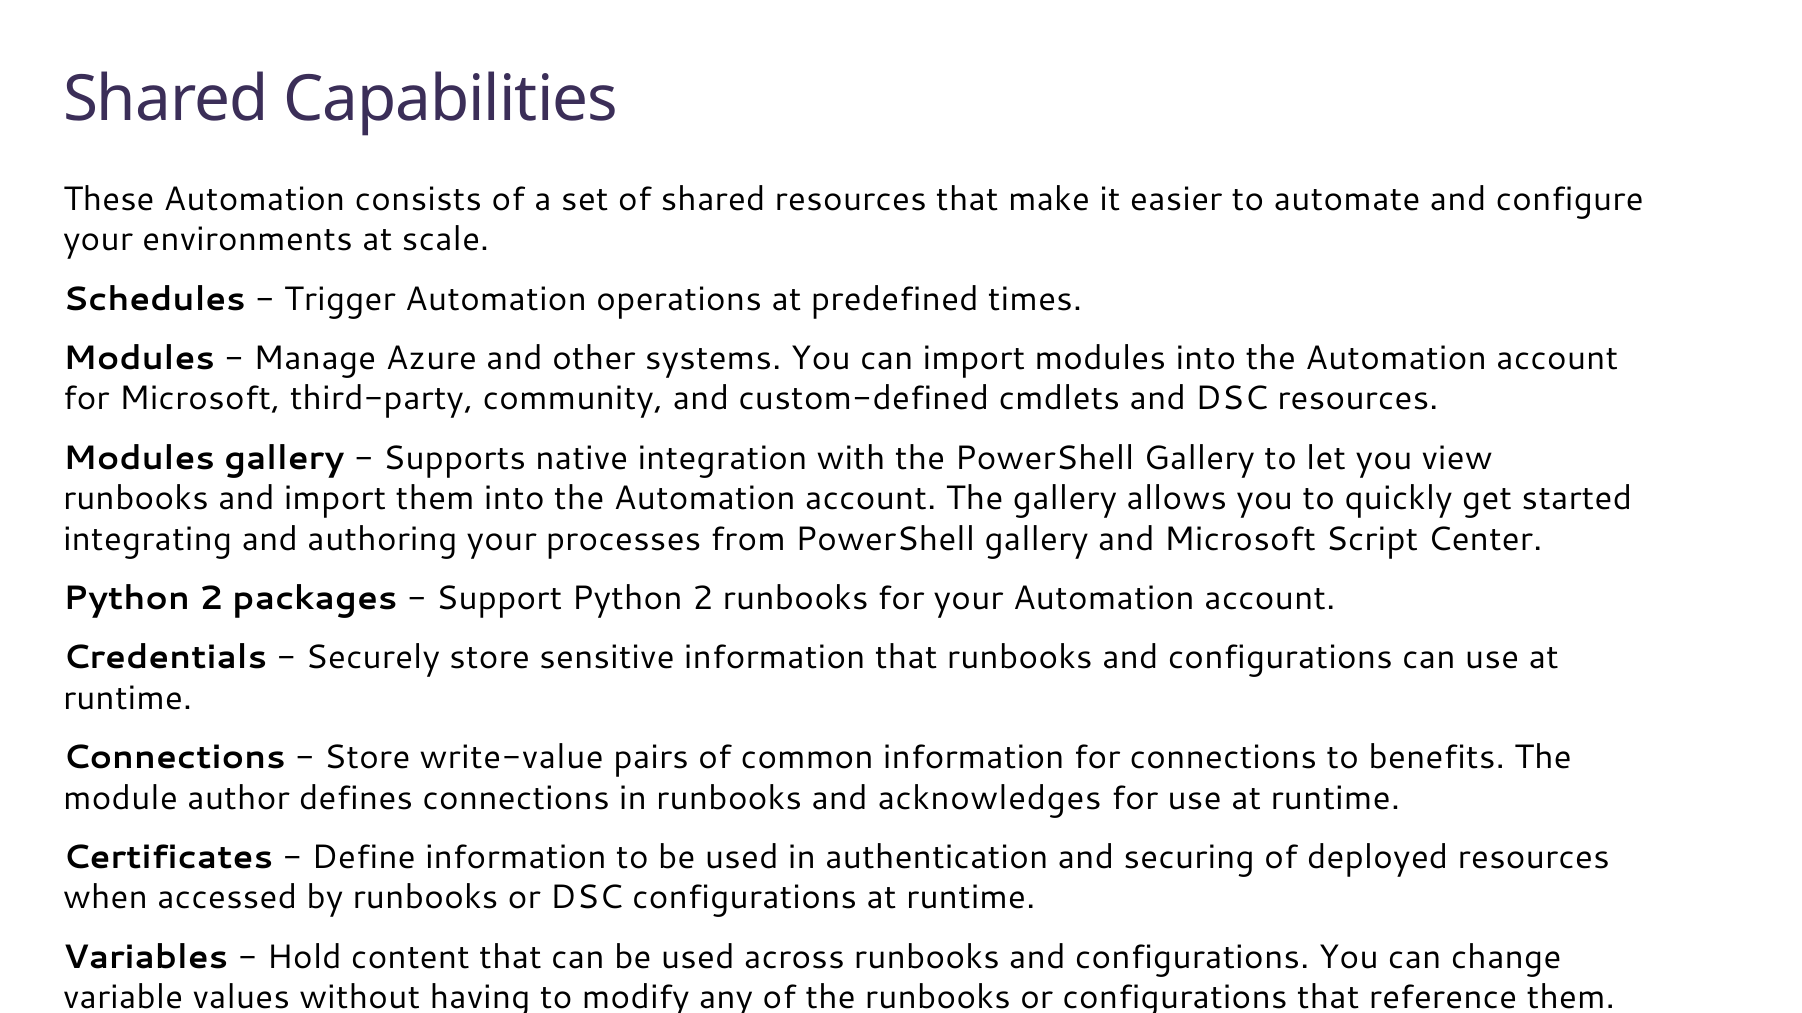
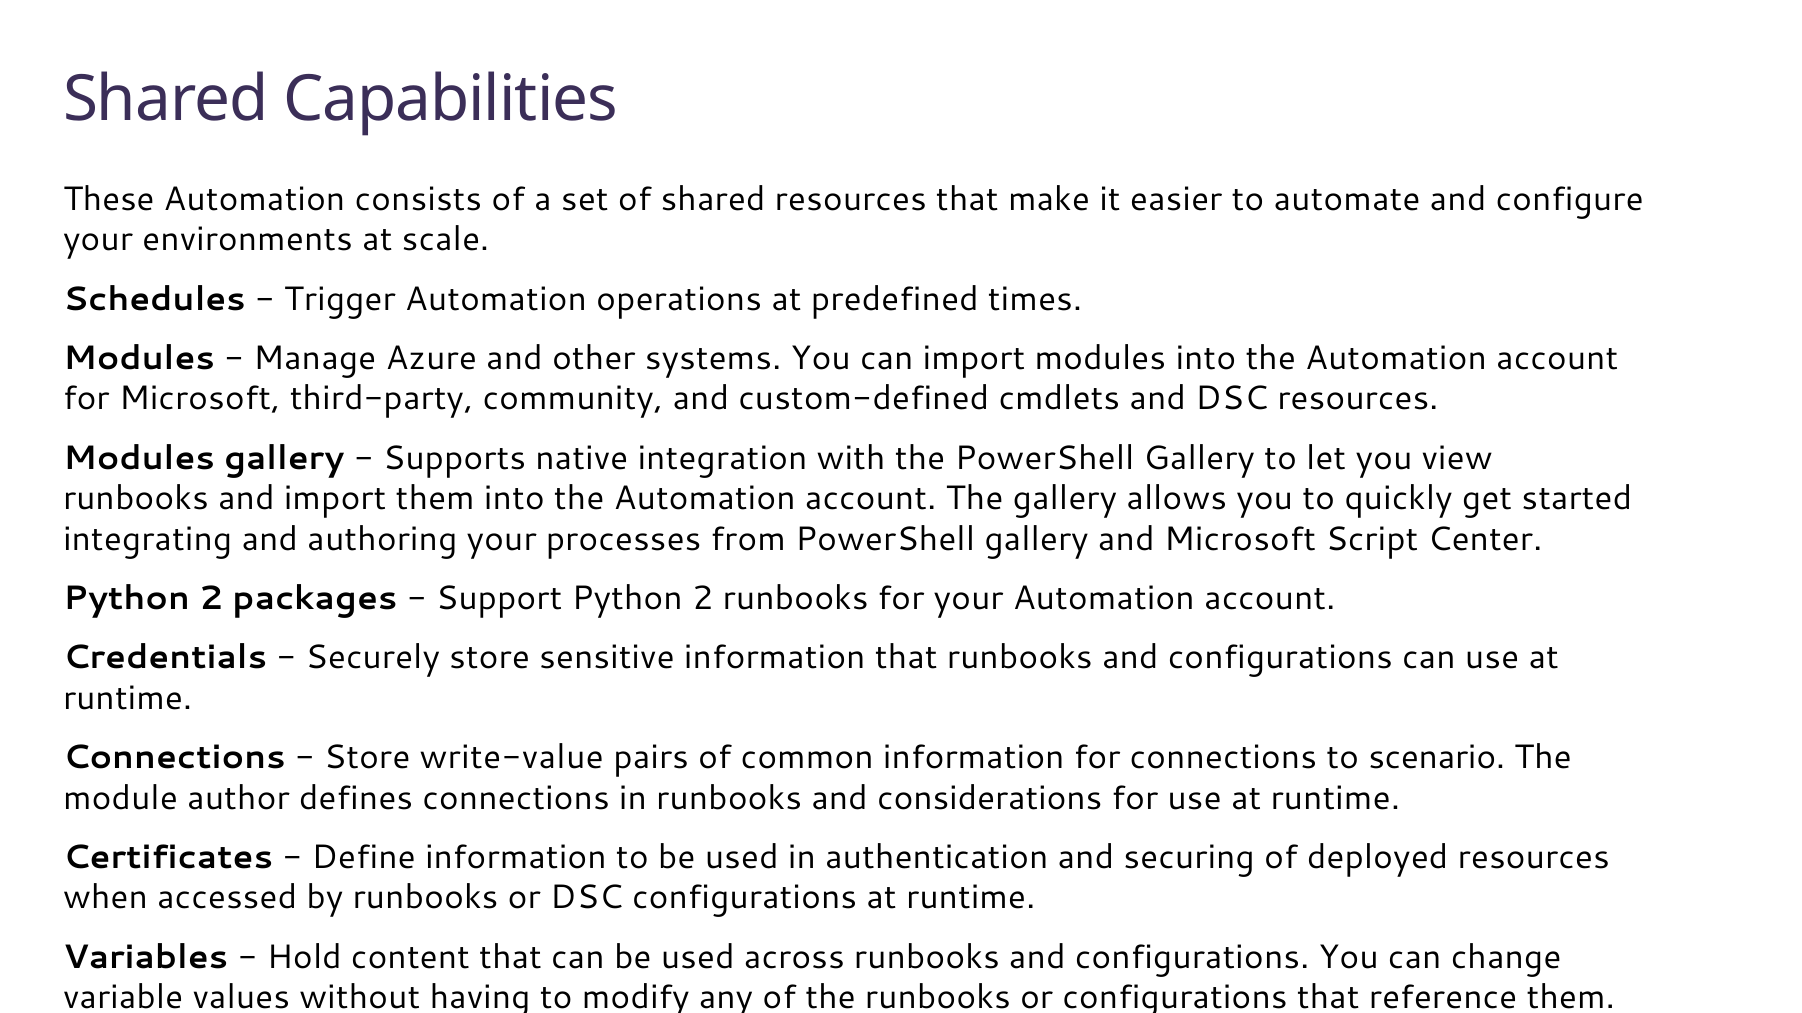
benefits: benefits -> scenario
acknowledges: acknowledges -> considerations
